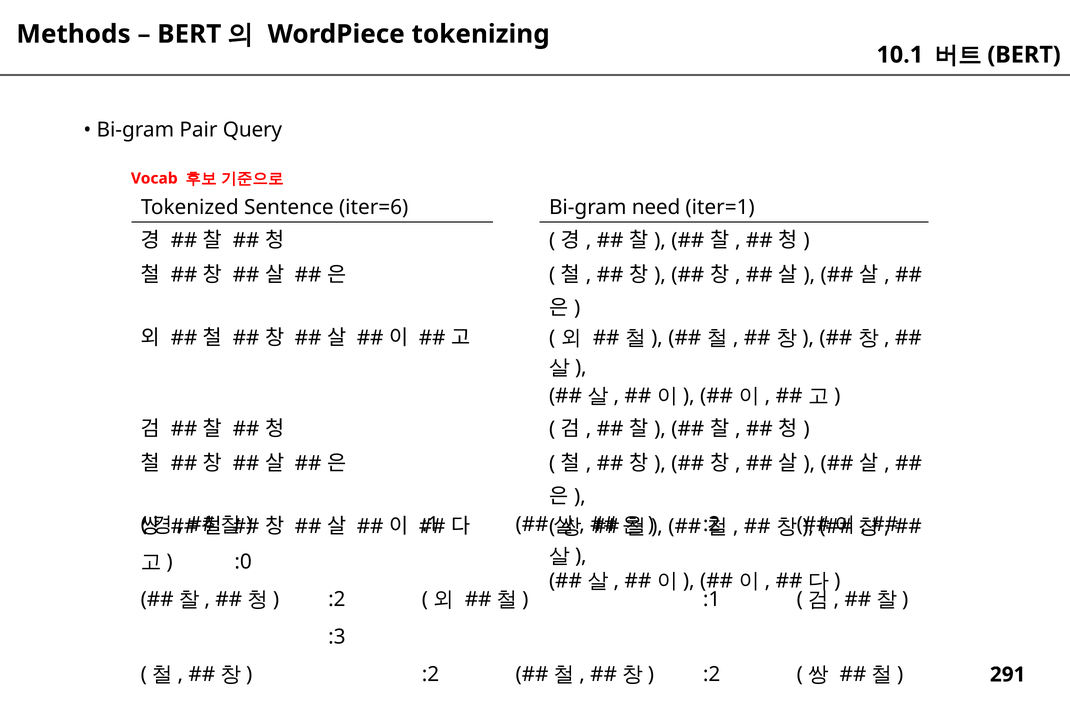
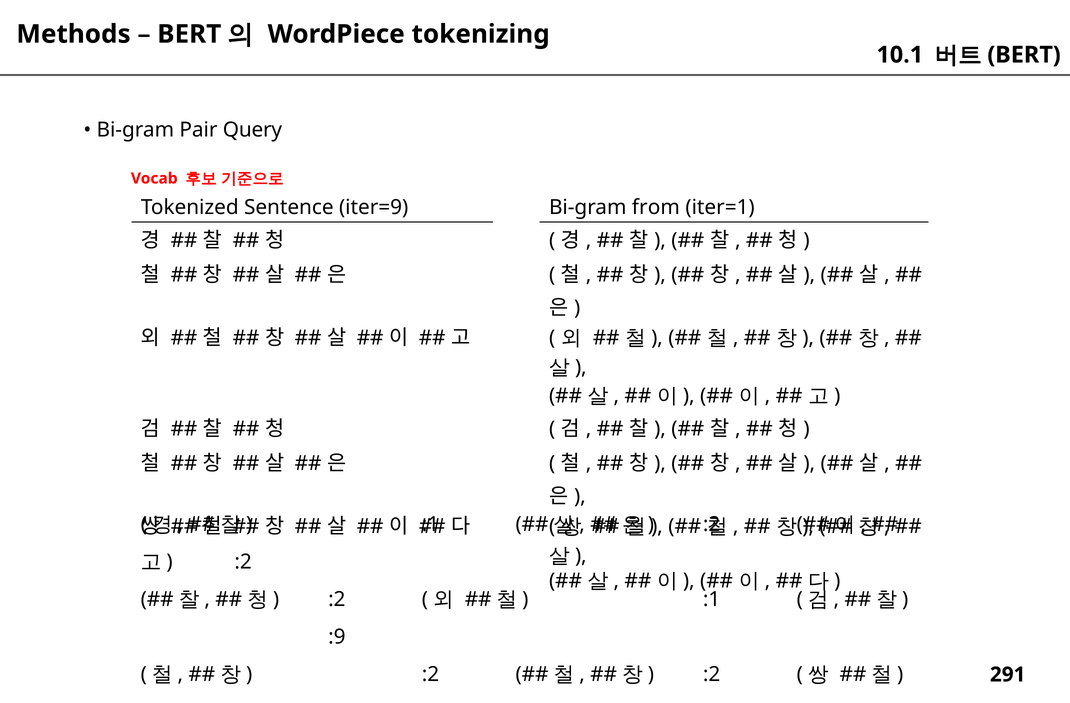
iter=6: iter=6 -> iter=9
need: need -> from
:0 at (243, 562): :0 -> :2
:3: :3 -> :9
